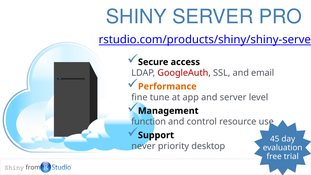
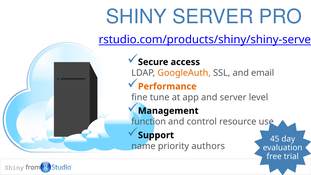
GoogleAuth colour: red -> orange
never: never -> name
desktop: desktop -> authors
